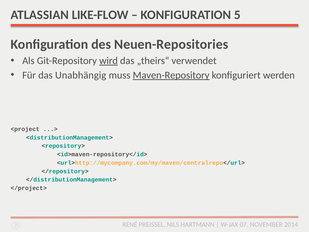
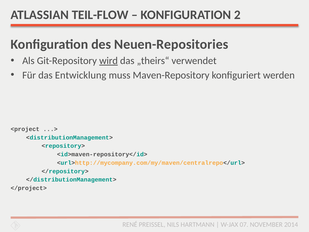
LIKE-FLOW: LIKE-FLOW -> TEIL-FLOW
5: 5 -> 2
Unabhängig: Unabhängig -> Entwicklung
Maven-Repository underline: present -> none
